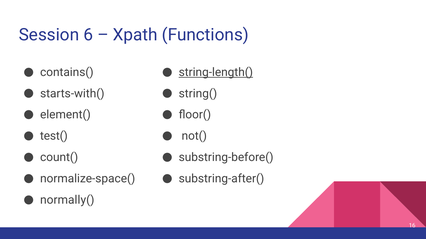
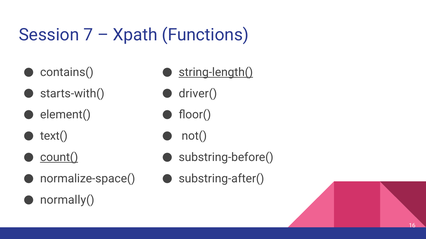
6: 6 -> 7
string(: string( -> driver(
test(: test( -> text(
count( underline: none -> present
